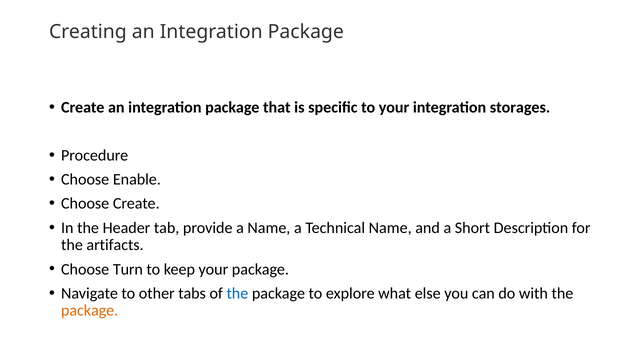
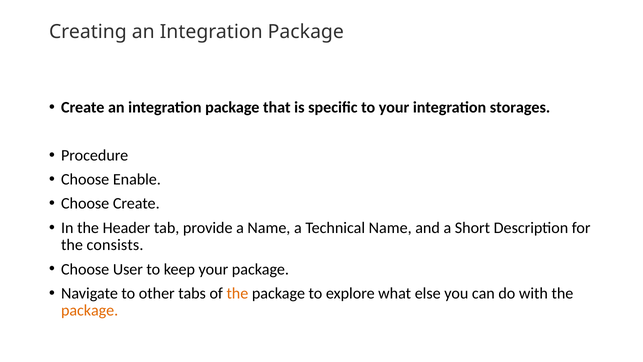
artifacts: artifacts -> consists
Turn: Turn -> User
the at (237, 293) colour: blue -> orange
